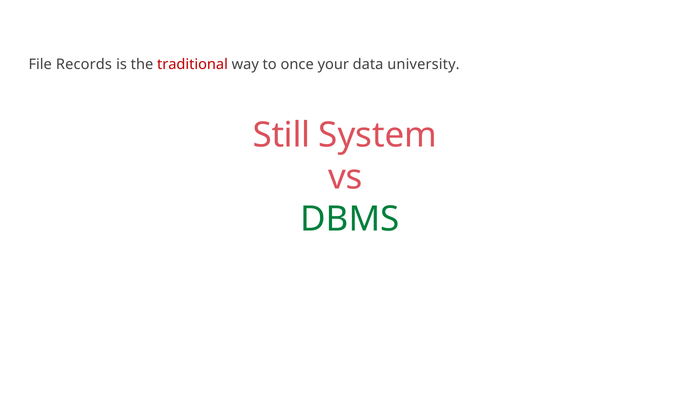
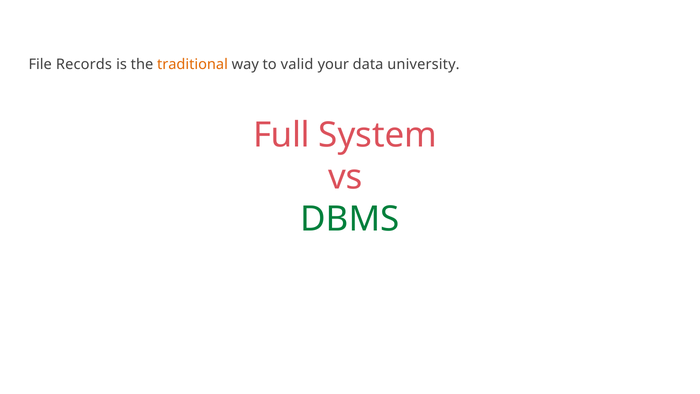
traditional colour: red -> orange
once: once -> valid
Still: Still -> Full
